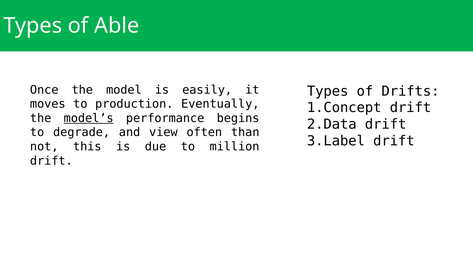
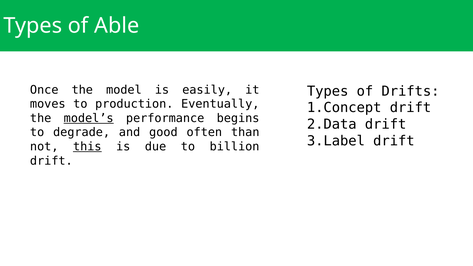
view: view -> good
this underline: none -> present
million: million -> billion
